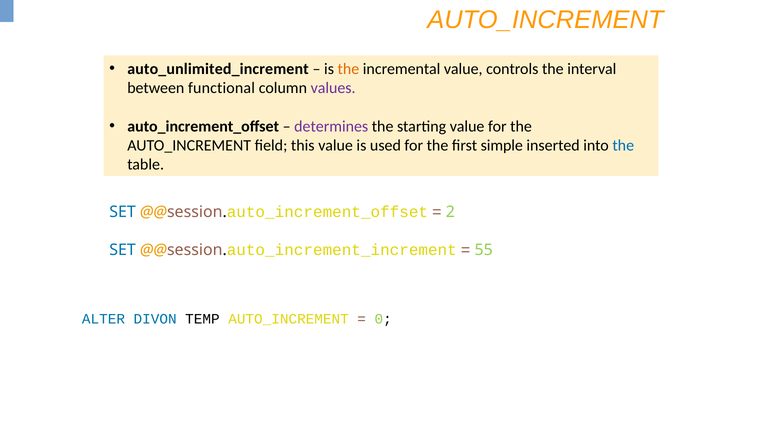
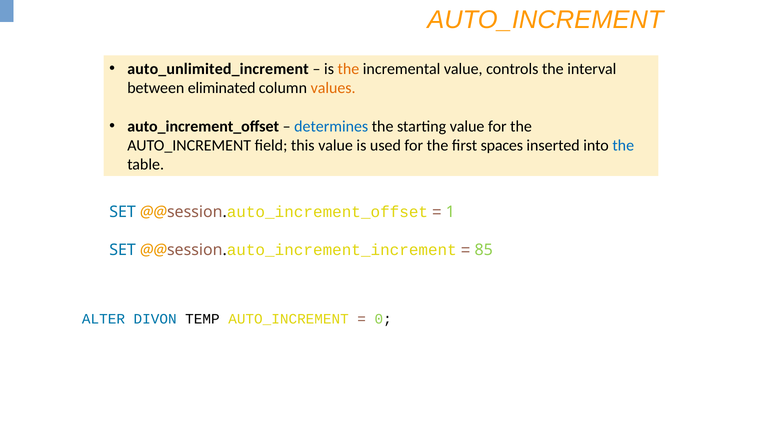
functional: functional -> eliminated
values colour: purple -> orange
determines colour: purple -> blue
simple: simple -> spaces
2: 2 -> 1
55: 55 -> 85
